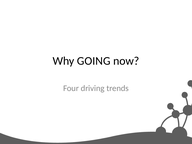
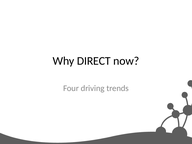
GOING: GOING -> DIRECT
